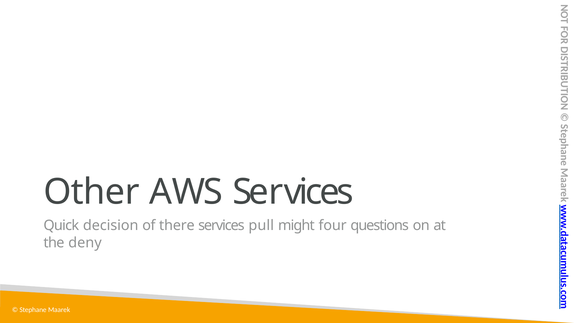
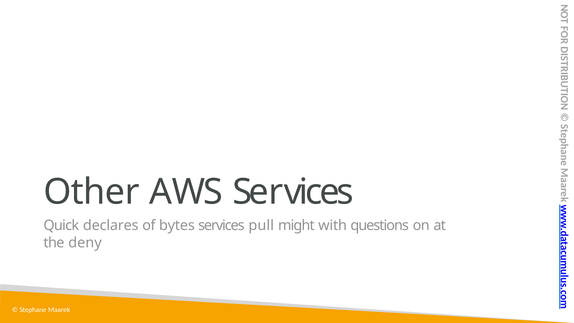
decision: decision -> declares
there: there -> bytes
four: four -> with
